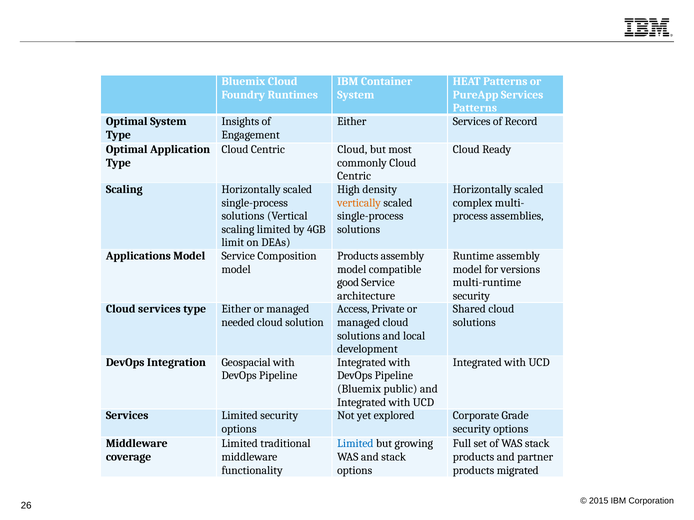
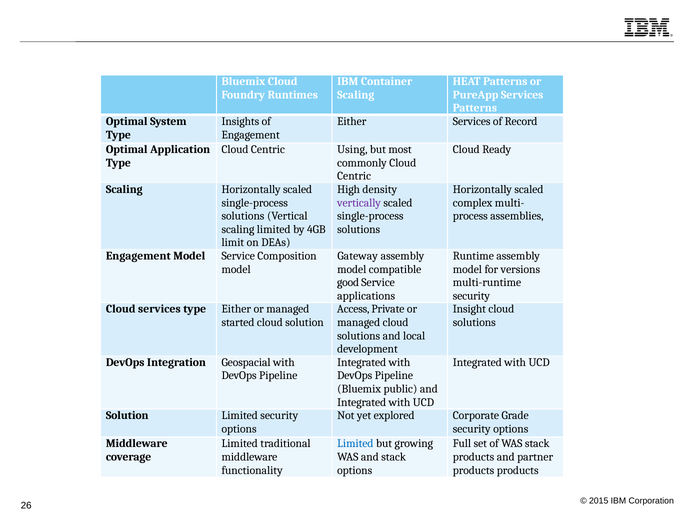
System at (356, 95): System -> Scaling
Cloud at (352, 150): Cloud -> Using
vertically colour: orange -> purple
Applications at (138, 256): Applications -> Engagement
Products at (358, 256): Products -> Gateway
architecture: architecture -> applications
Shared: Shared -> Insight
needed: needed -> started
Services at (127, 416): Services -> Solution
products migrated: migrated -> products
